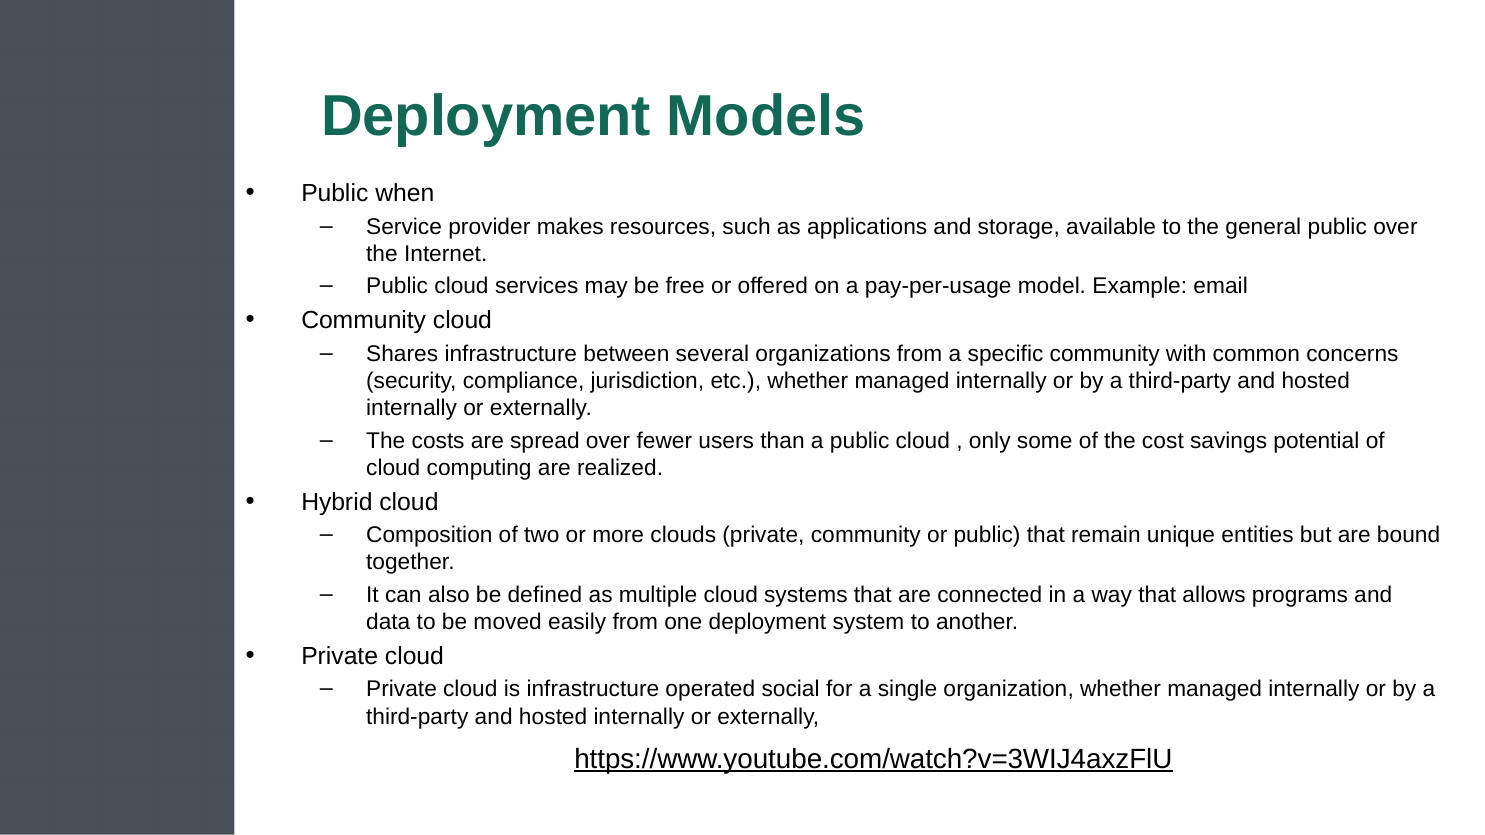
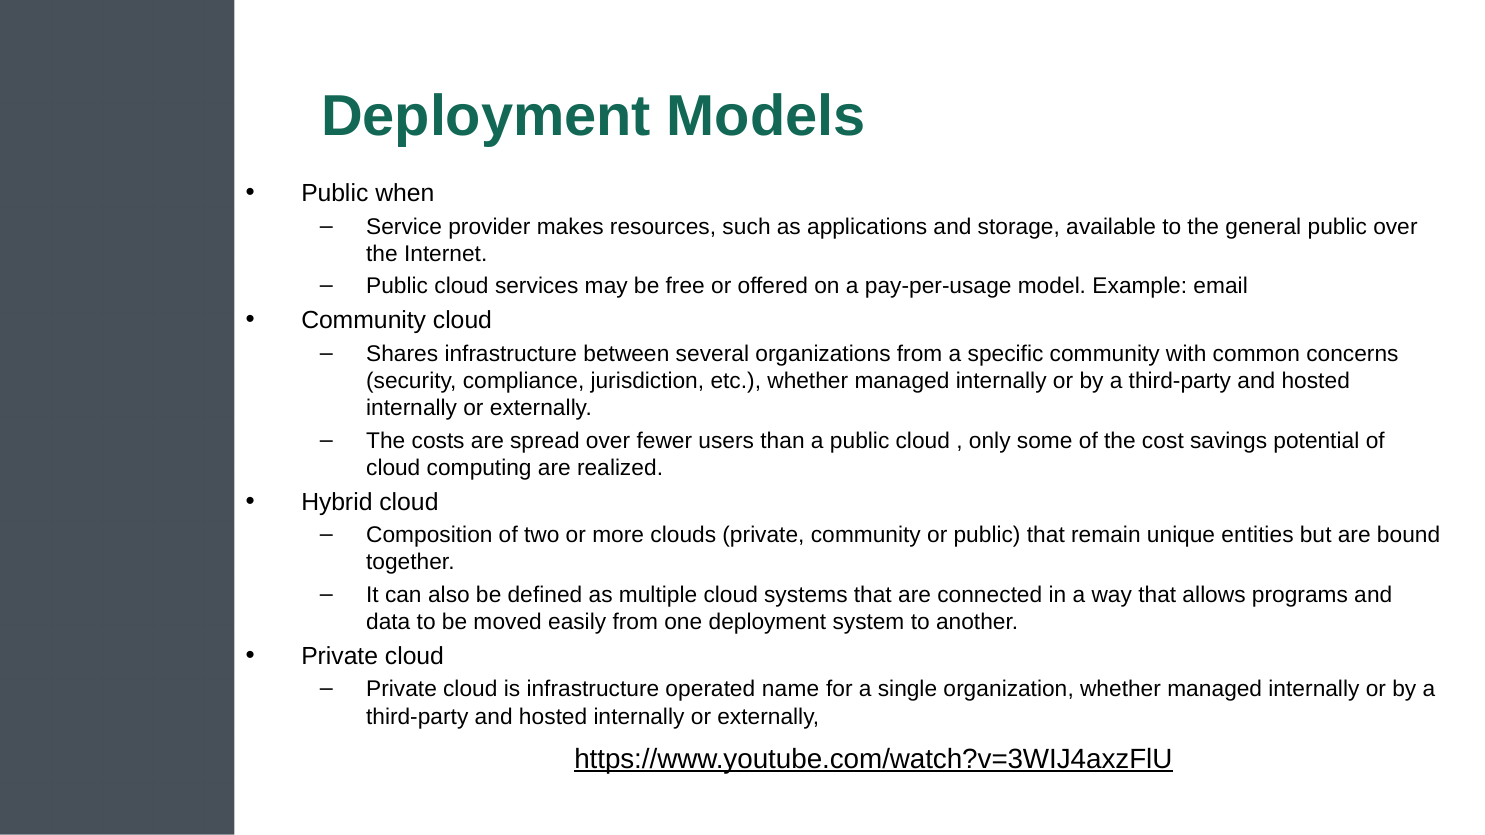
social: social -> name
